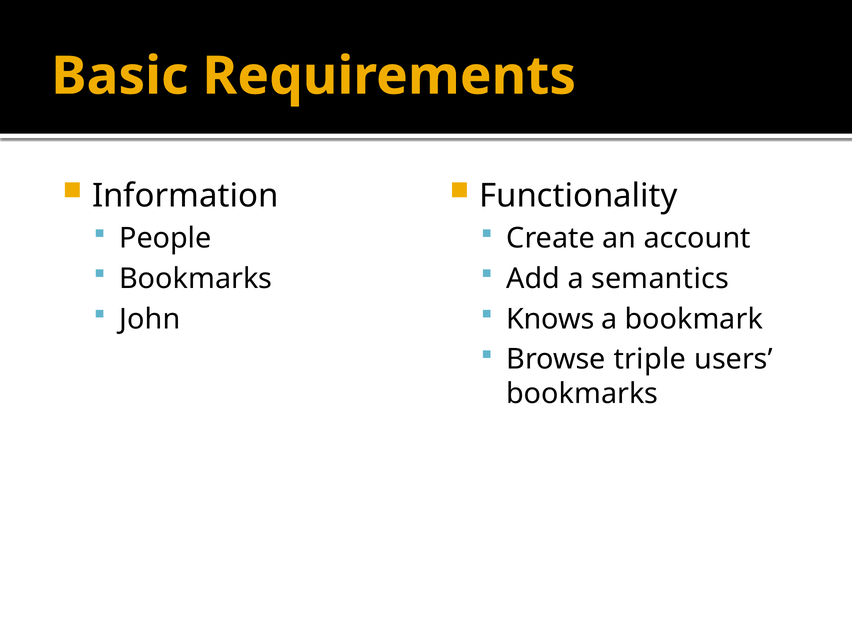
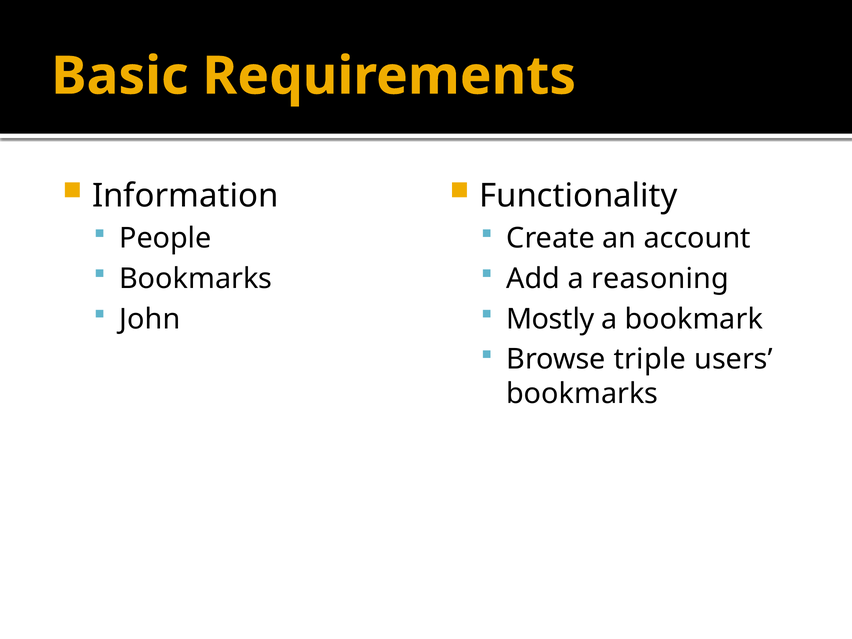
semantics: semantics -> reasoning
Knows: Knows -> Mostly
